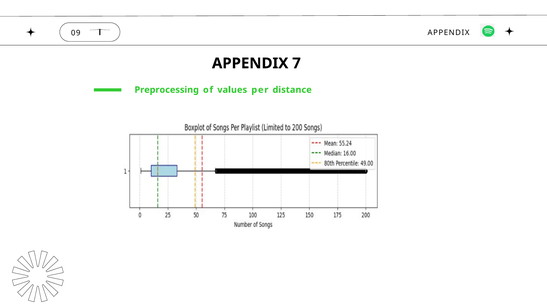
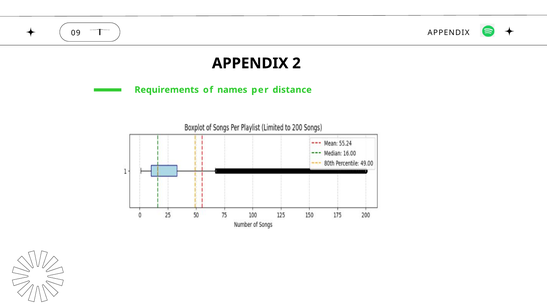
7: 7 -> 2
Preprocessing: Preprocessing -> Requirements
values: values -> names
